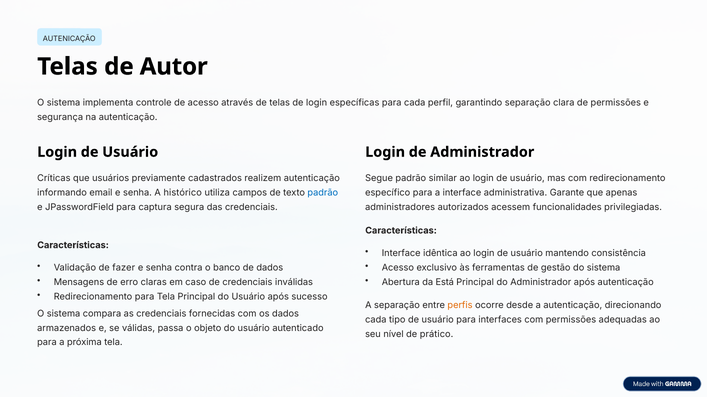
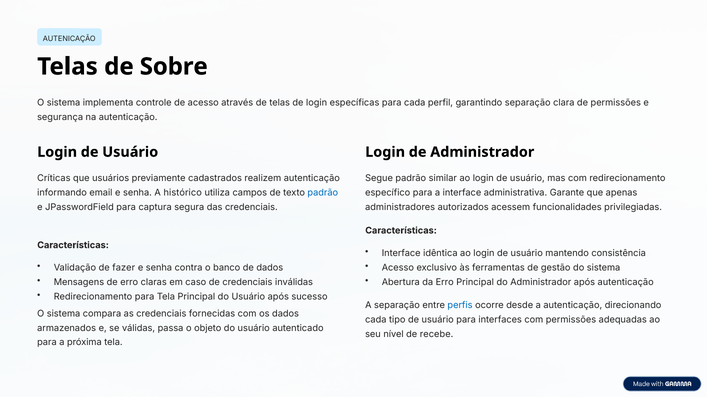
Autor: Autor -> Sobre
da Está: Está -> Erro
perfis colour: orange -> blue
prático: prático -> recebe
